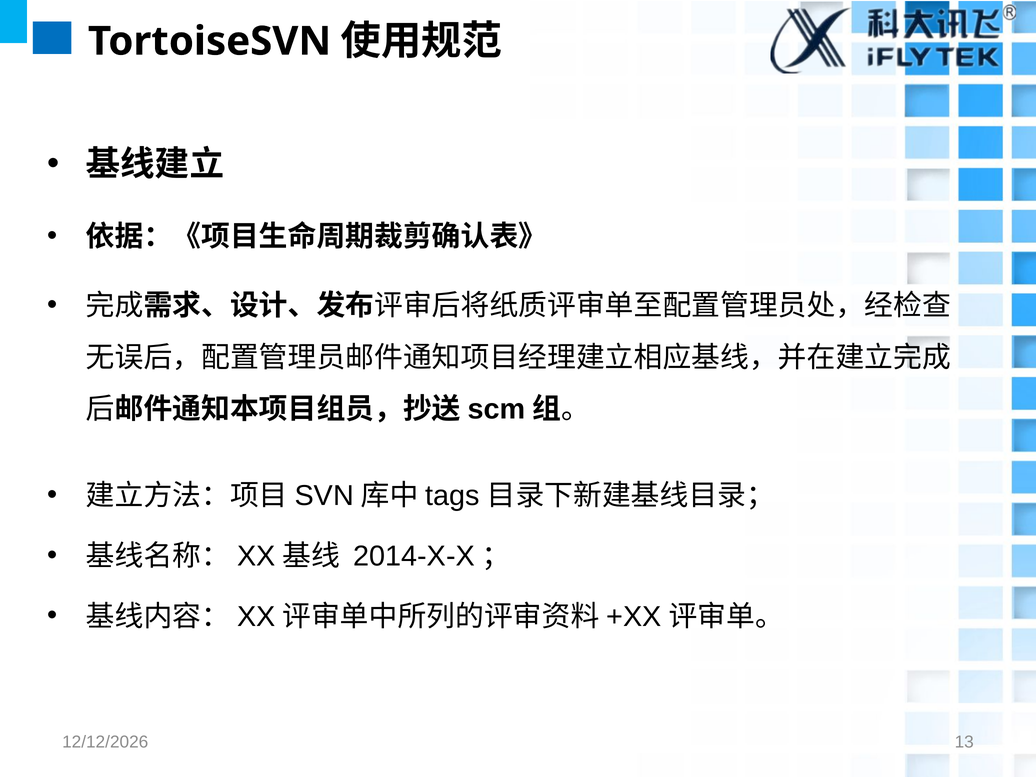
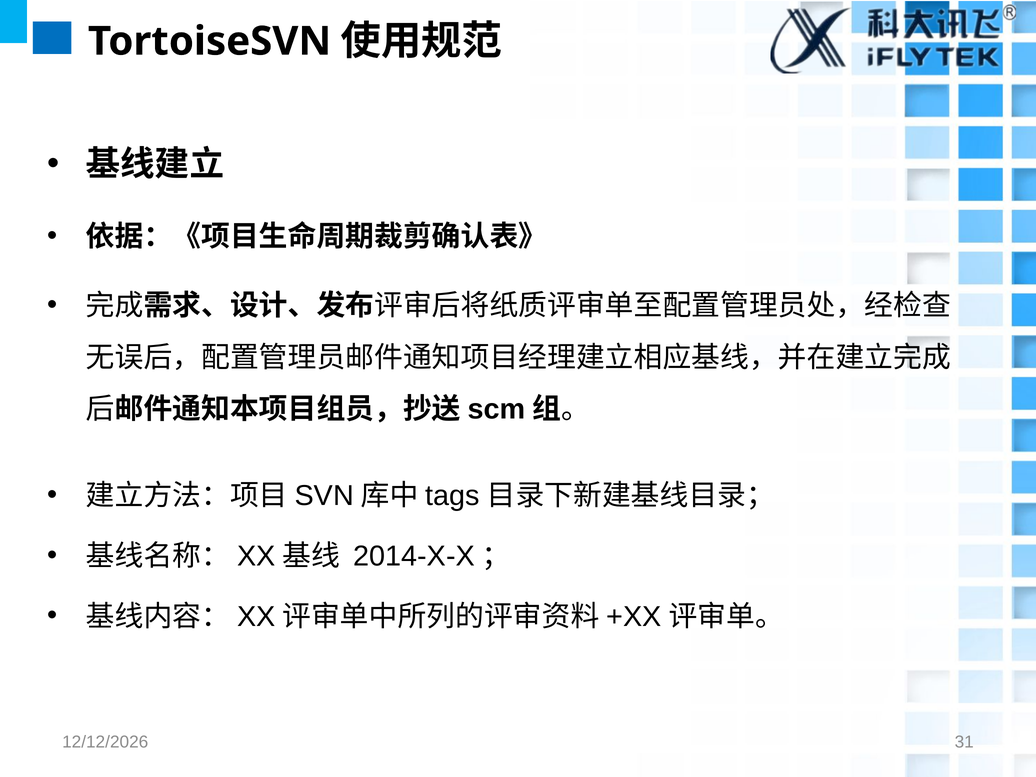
13: 13 -> 31
